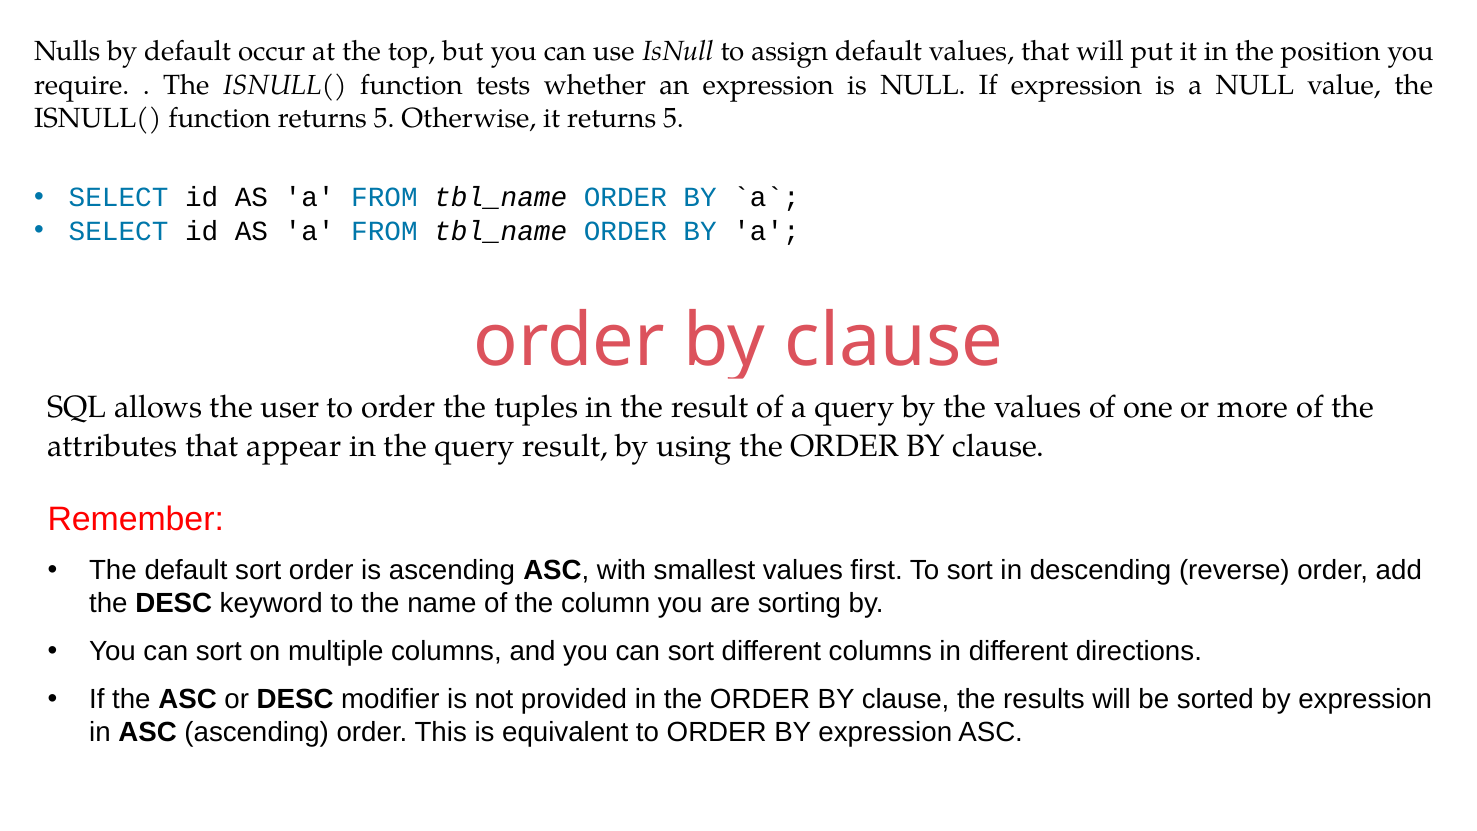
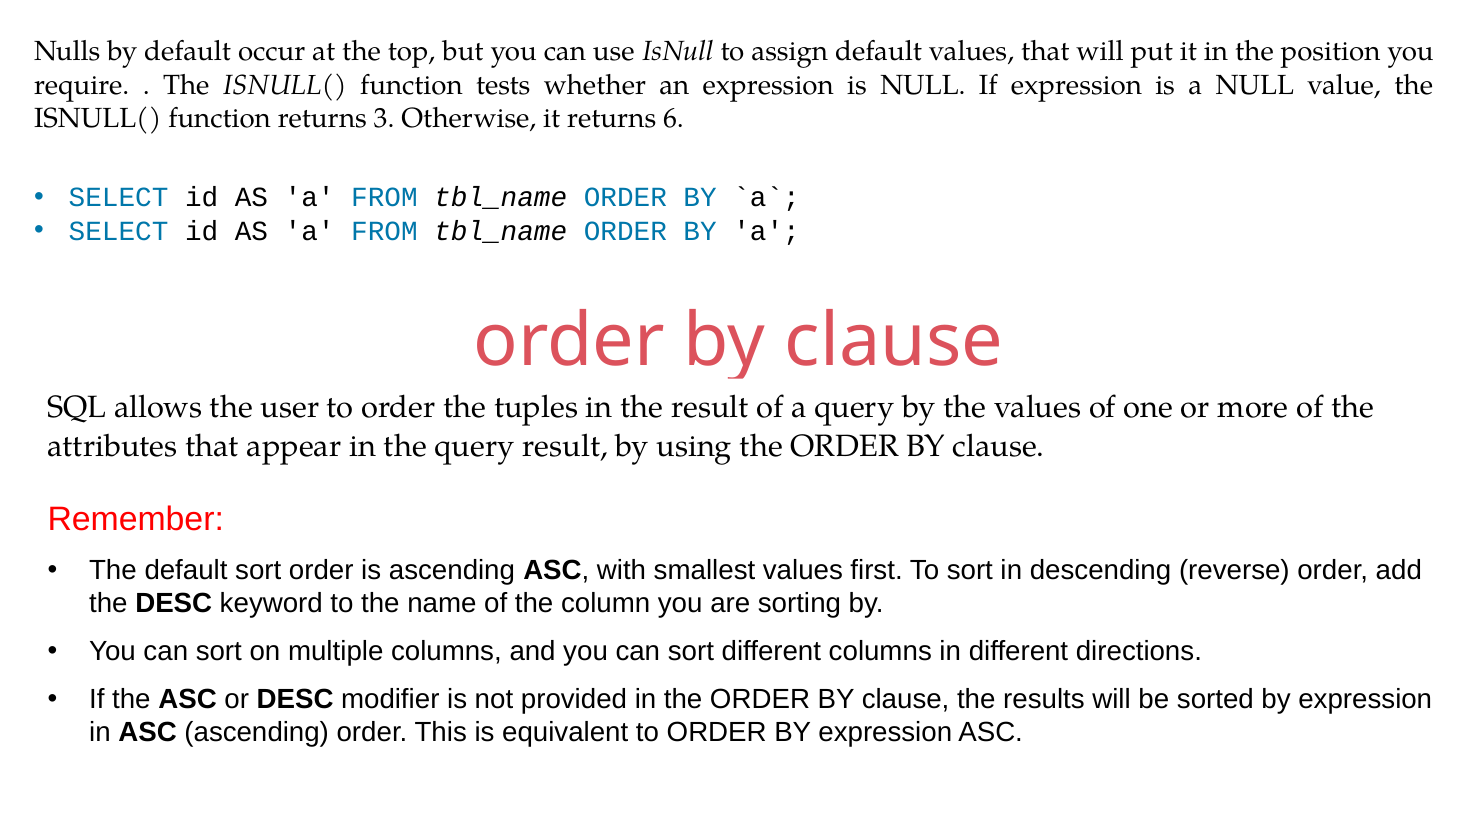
function returns 5: 5 -> 3
it returns 5: 5 -> 6
